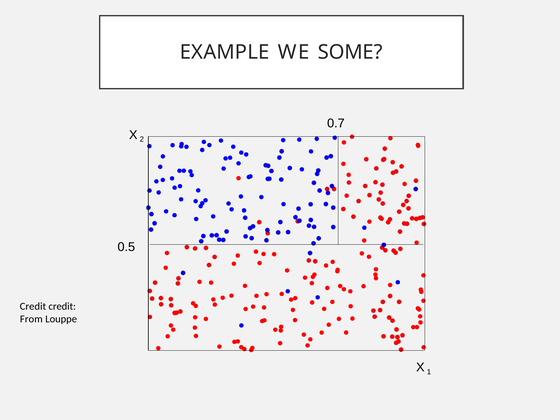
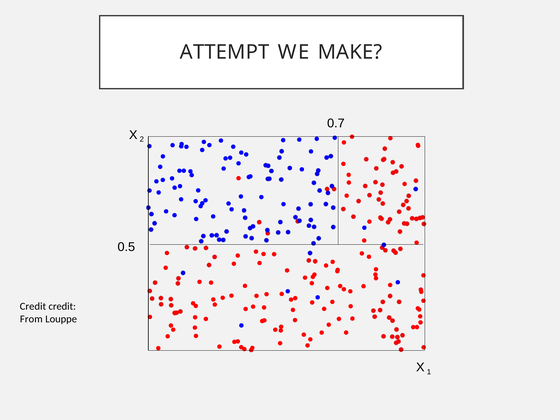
EXAMPLE: EXAMPLE -> ATTEMPT
SOME: SOME -> MAKE
